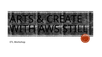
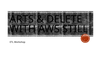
CREATE: CREATE -> DELETE
